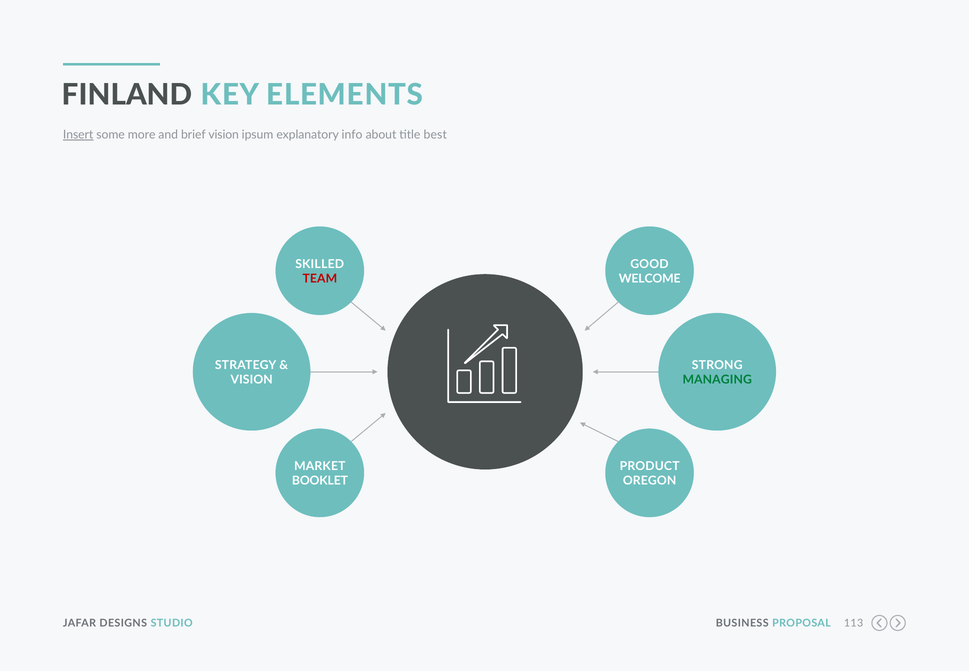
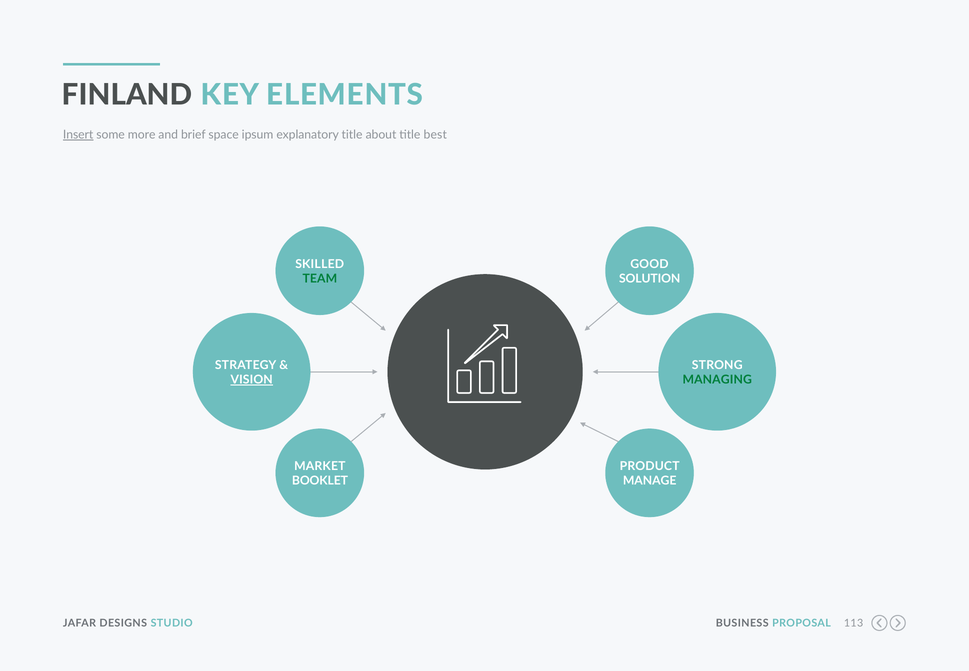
brief vision: vision -> space
explanatory info: info -> title
TEAM colour: red -> green
WELCOME: WELCOME -> SOLUTION
VISION at (252, 380) underline: none -> present
OREGON: OREGON -> MANAGE
